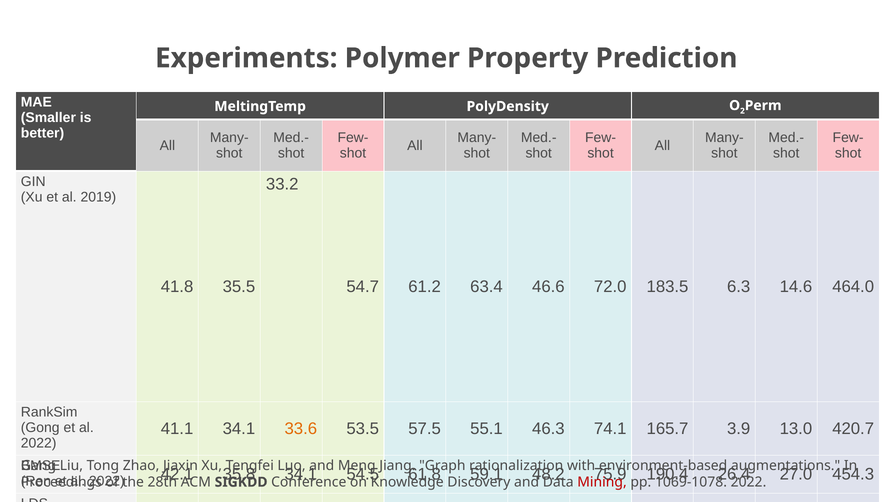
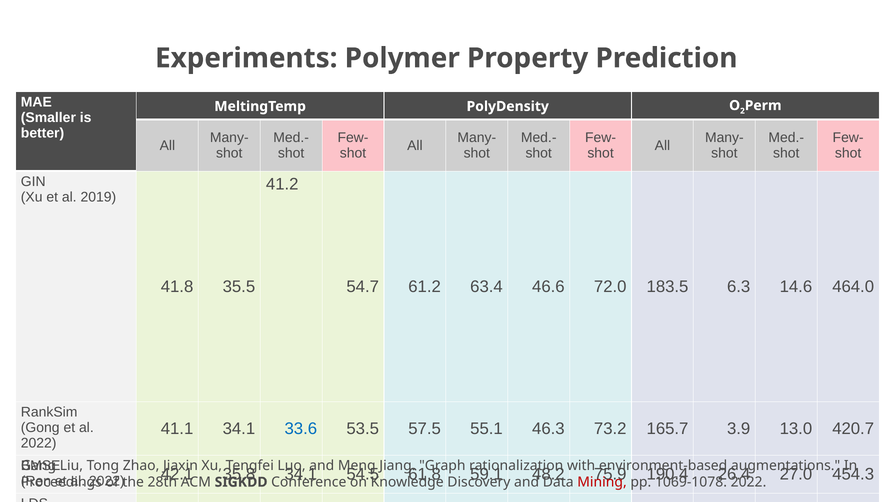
33.2 at (282, 184): 33.2 -> 41.2
33.6 colour: orange -> blue
74.1: 74.1 -> 73.2
